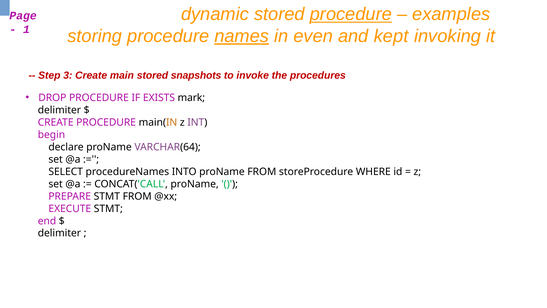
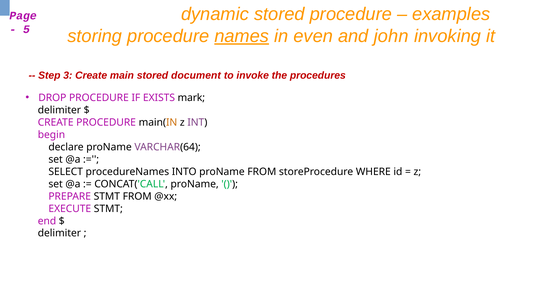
procedure at (351, 14) underline: present -> none
1: 1 -> 5
kept: kept -> john
snapshots: snapshots -> document
